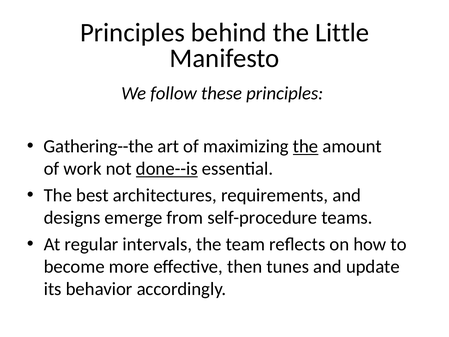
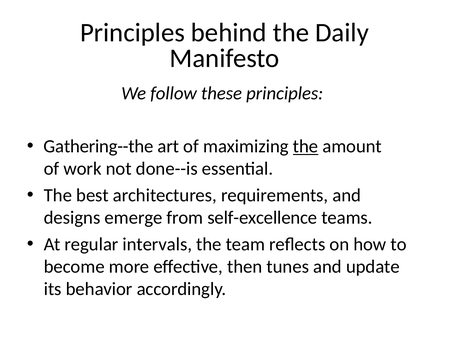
Little: Little -> Daily
done--is underline: present -> none
self-procedure: self-procedure -> self-excellence
